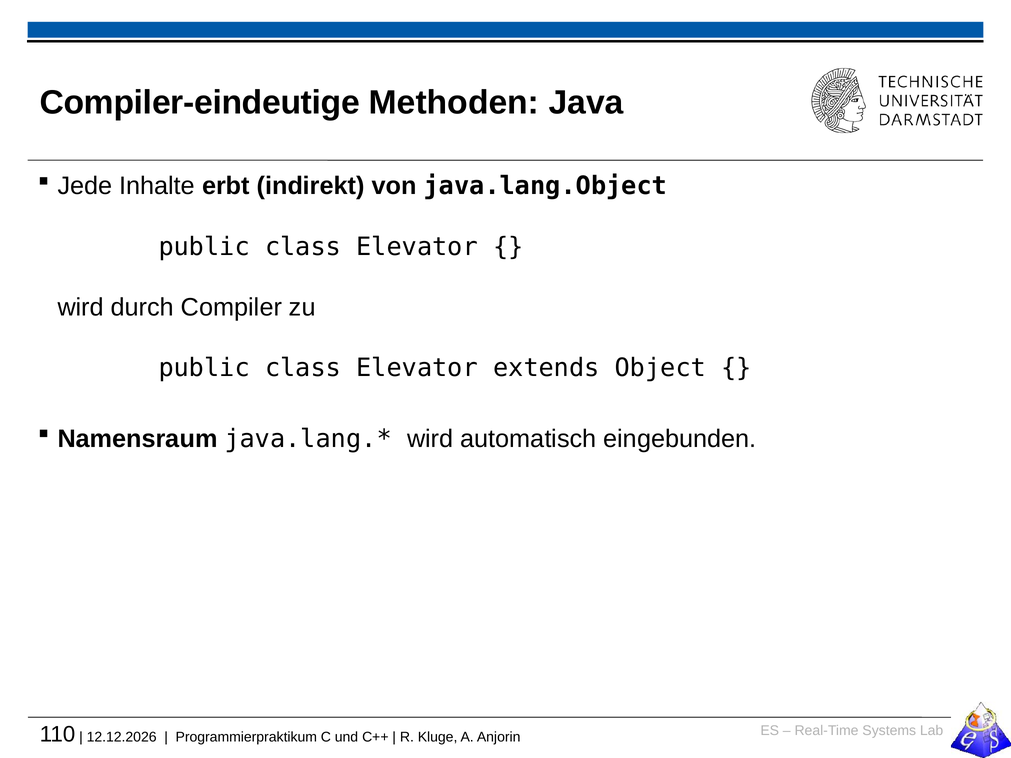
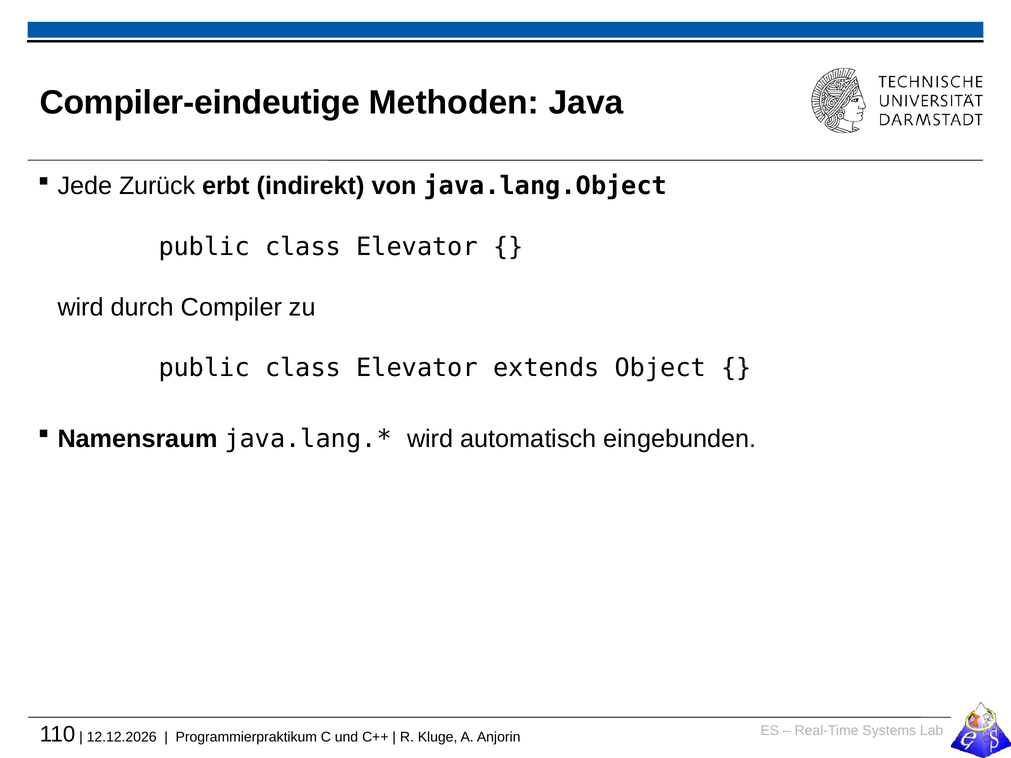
Inhalte: Inhalte -> Zurück
